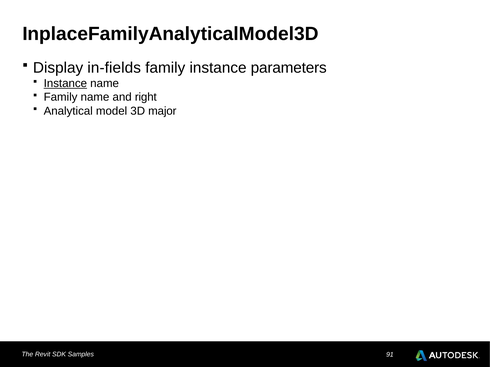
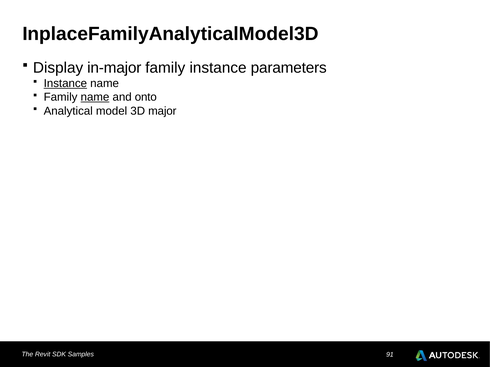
in-fields: in-fields -> in-major
name at (95, 97) underline: none -> present
right: right -> onto
